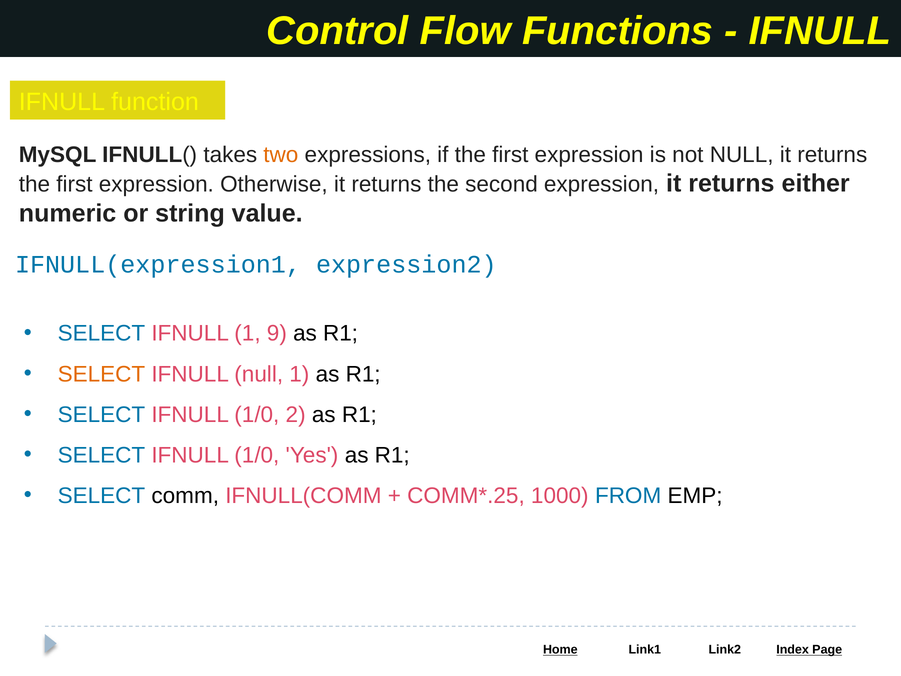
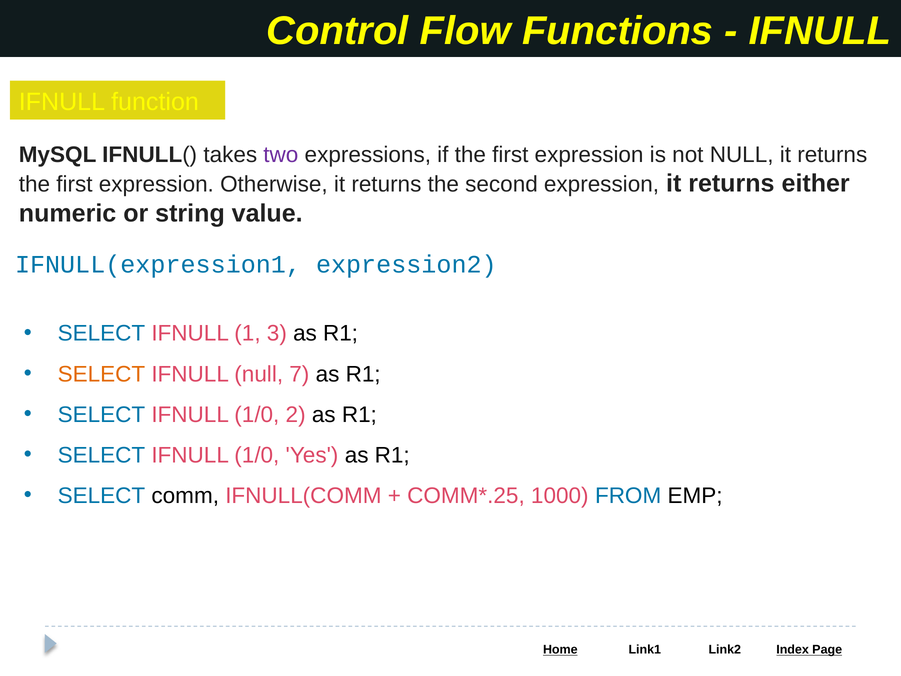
two colour: orange -> purple
9: 9 -> 3
null 1: 1 -> 7
